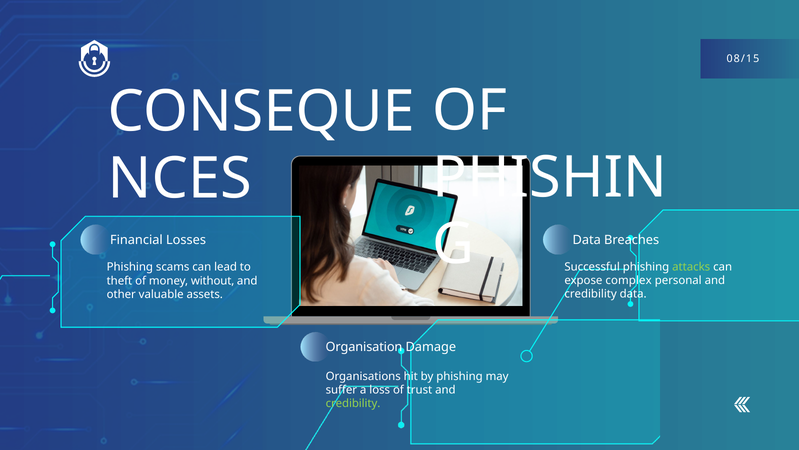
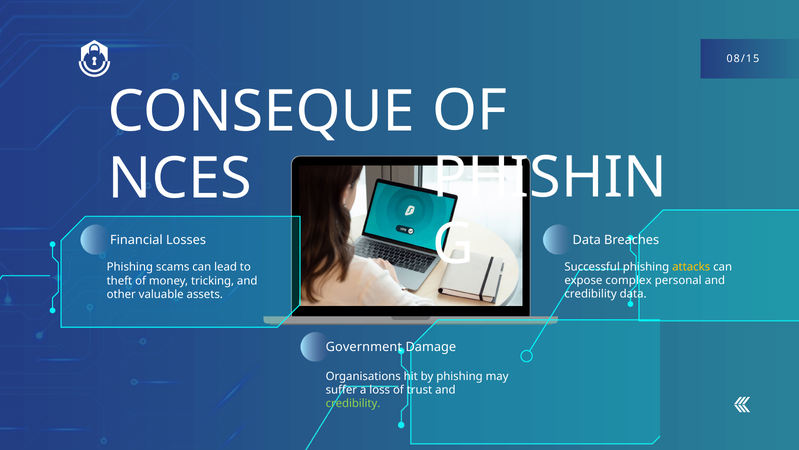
attacks colour: light green -> yellow
without: without -> tricking
Organisation: Organisation -> Government
